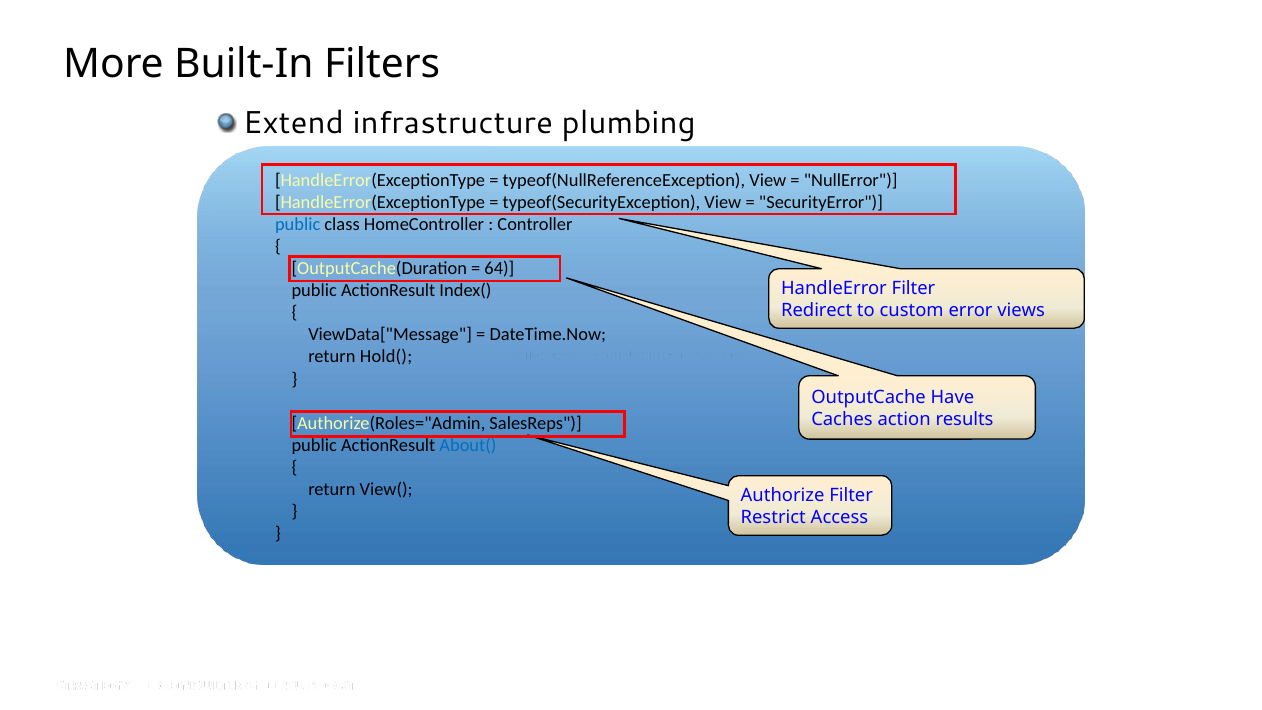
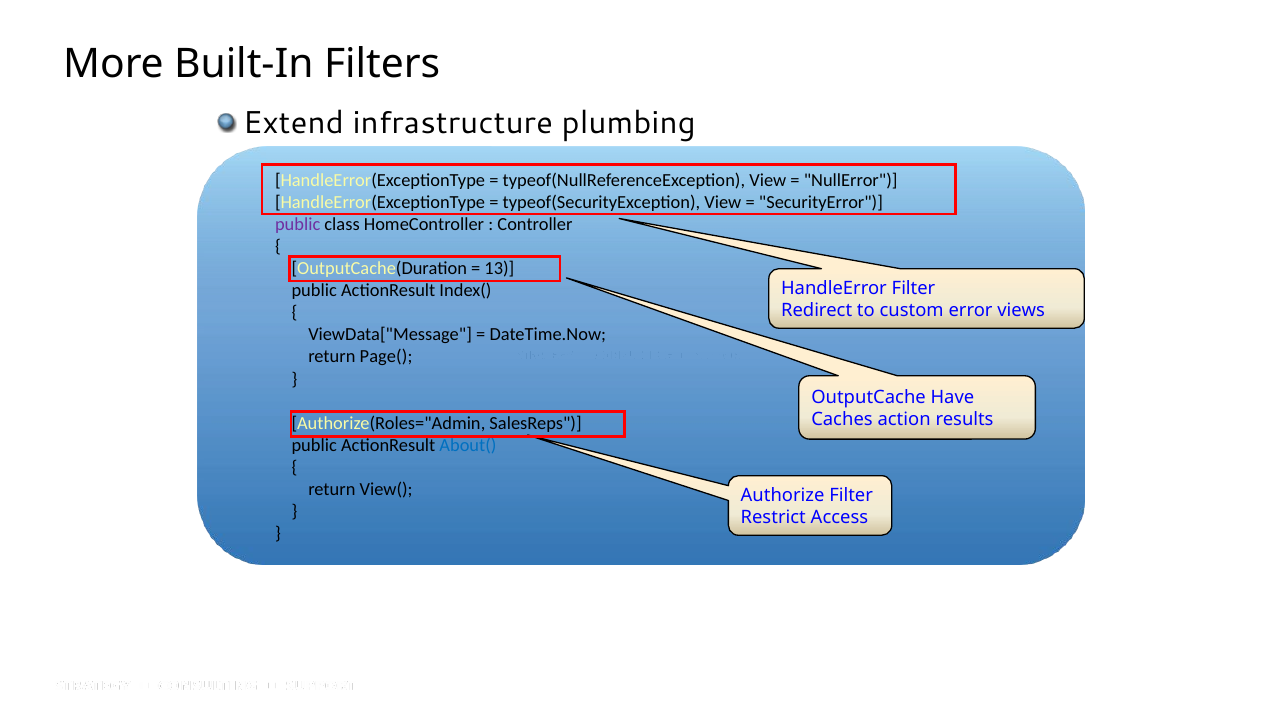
public at (298, 224) colour: blue -> purple
64: 64 -> 13
Hold(: Hold( -> Page(
